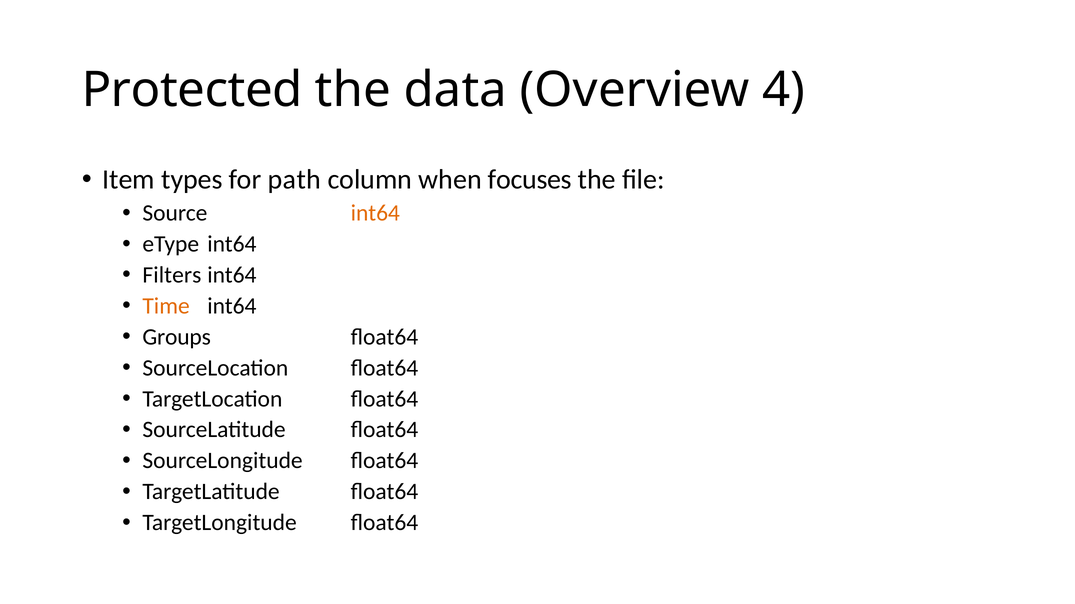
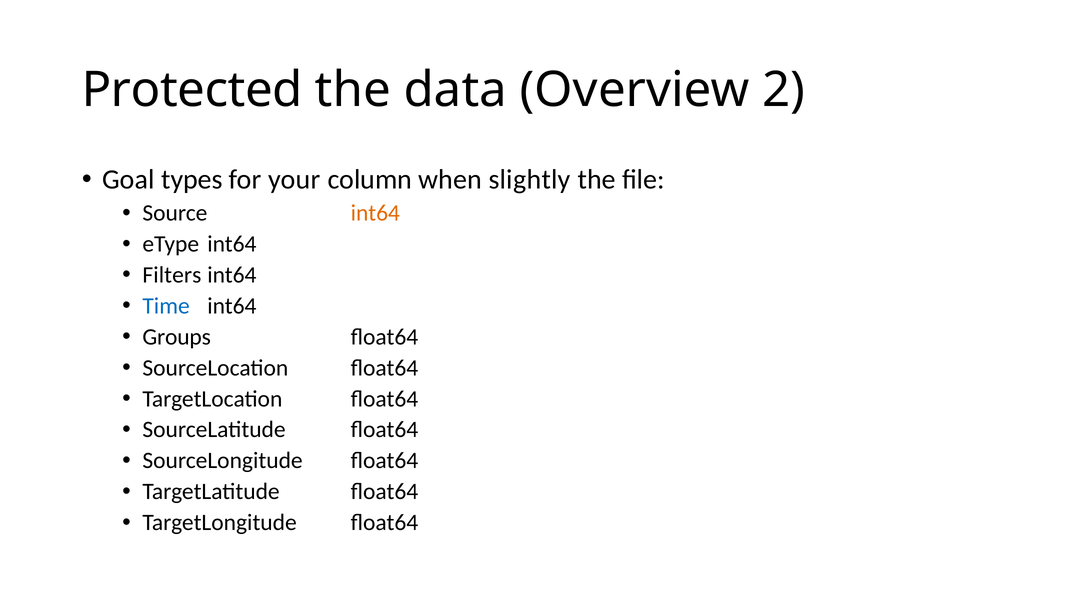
4: 4 -> 2
Item: Item -> Goal
path: path -> your
focuses: focuses -> slightly
Time colour: orange -> blue
